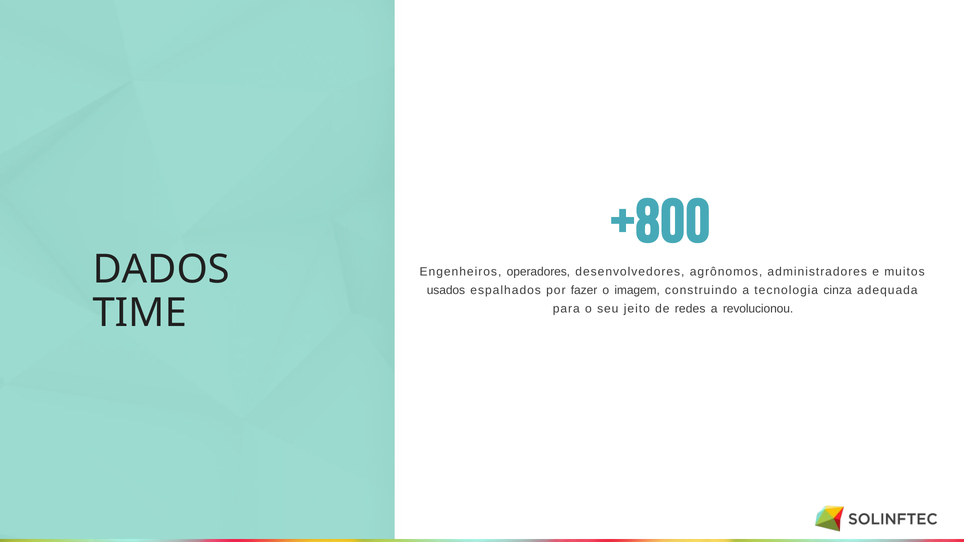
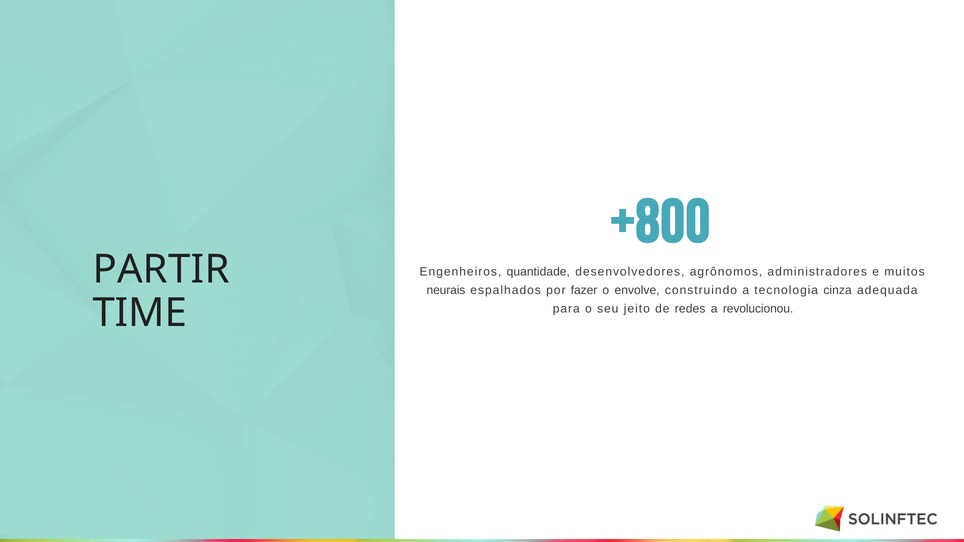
DADOS: DADOS -> PARTIR
operadores: operadores -> quantidade
usados: usados -> neurais
imagem: imagem -> envolve
